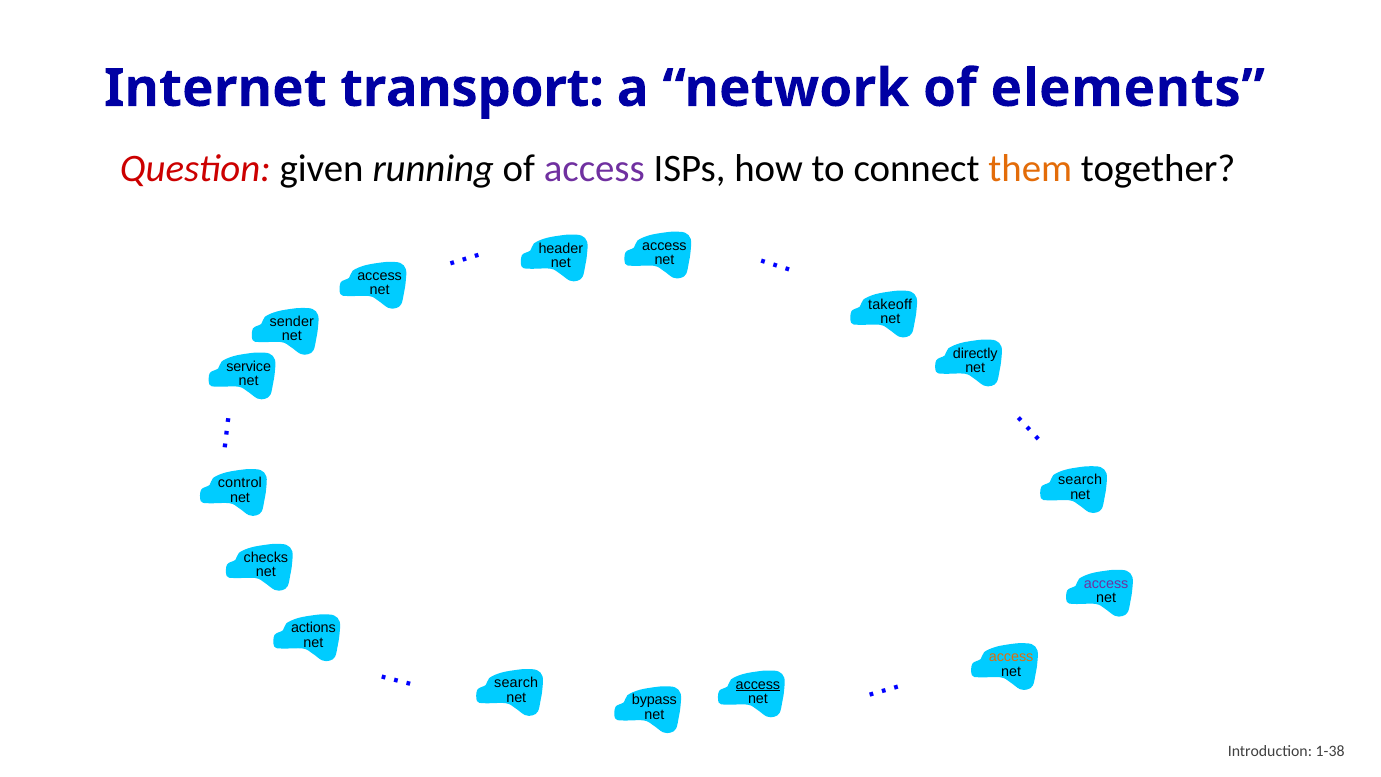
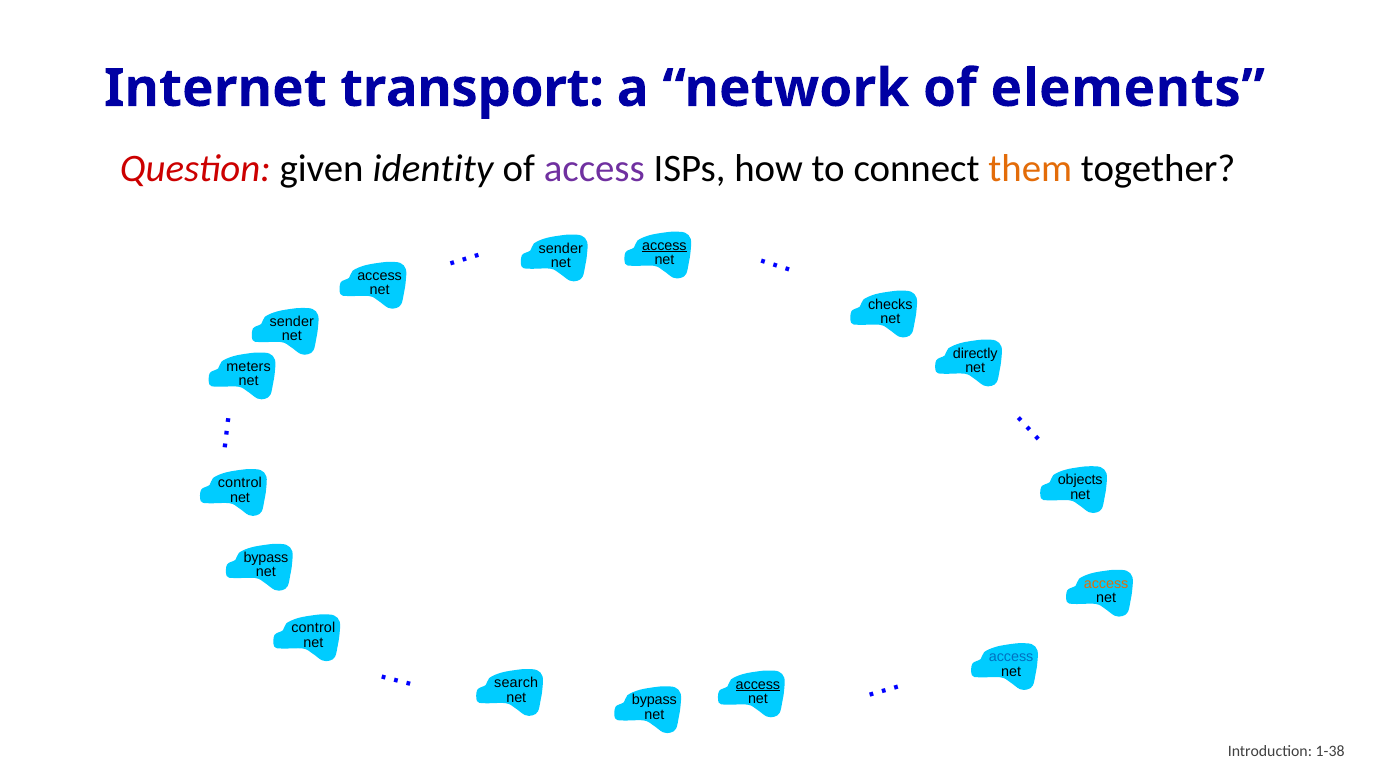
running: running -> identity
access at (664, 245) underline: none -> present
header at (561, 248): header -> sender
takeoff: takeoff -> checks
service: service -> meters
search at (1080, 480): search -> objects
checks at (266, 558): checks -> bypass
access at (1106, 584) colour: purple -> orange
actions at (313, 628): actions -> control
access at (1011, 657) colour: orange -> blue
